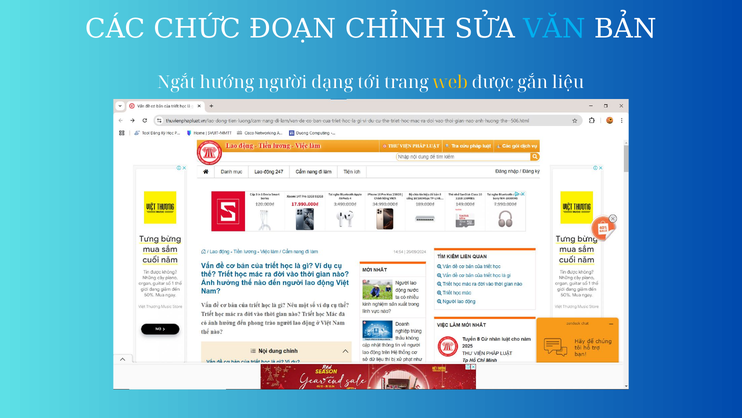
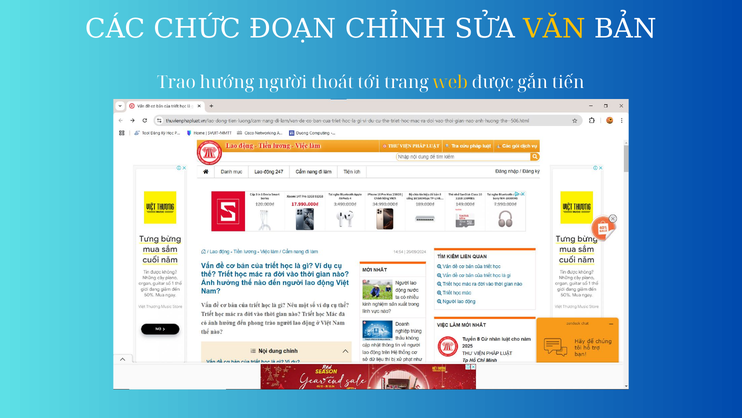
VĂN colour: light blue -> yellow
Ngắt: Ngắt -> Trao
dạng: dạng -> thoát
liệu: liệu -> tiến
